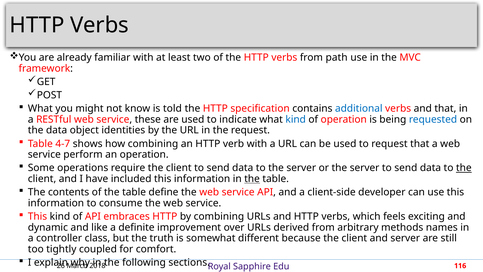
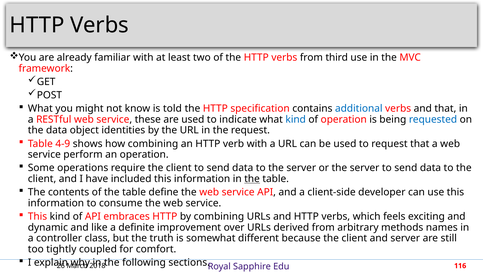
path: path -> third
4-7: 4-7 -> 4-9
the at (464, 168) underline: present -> none
